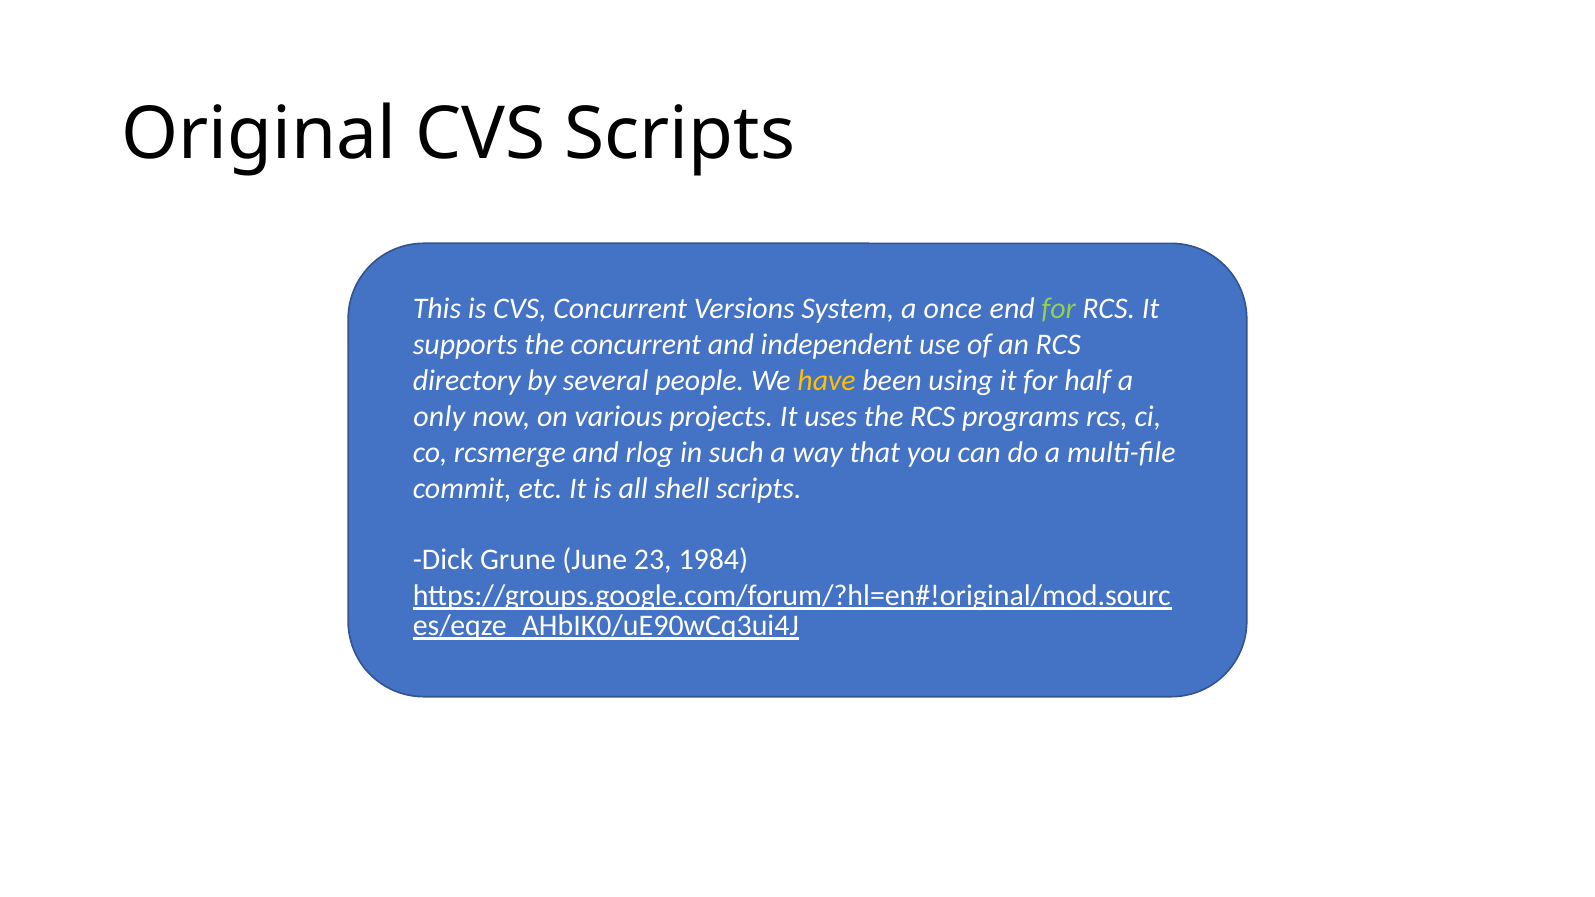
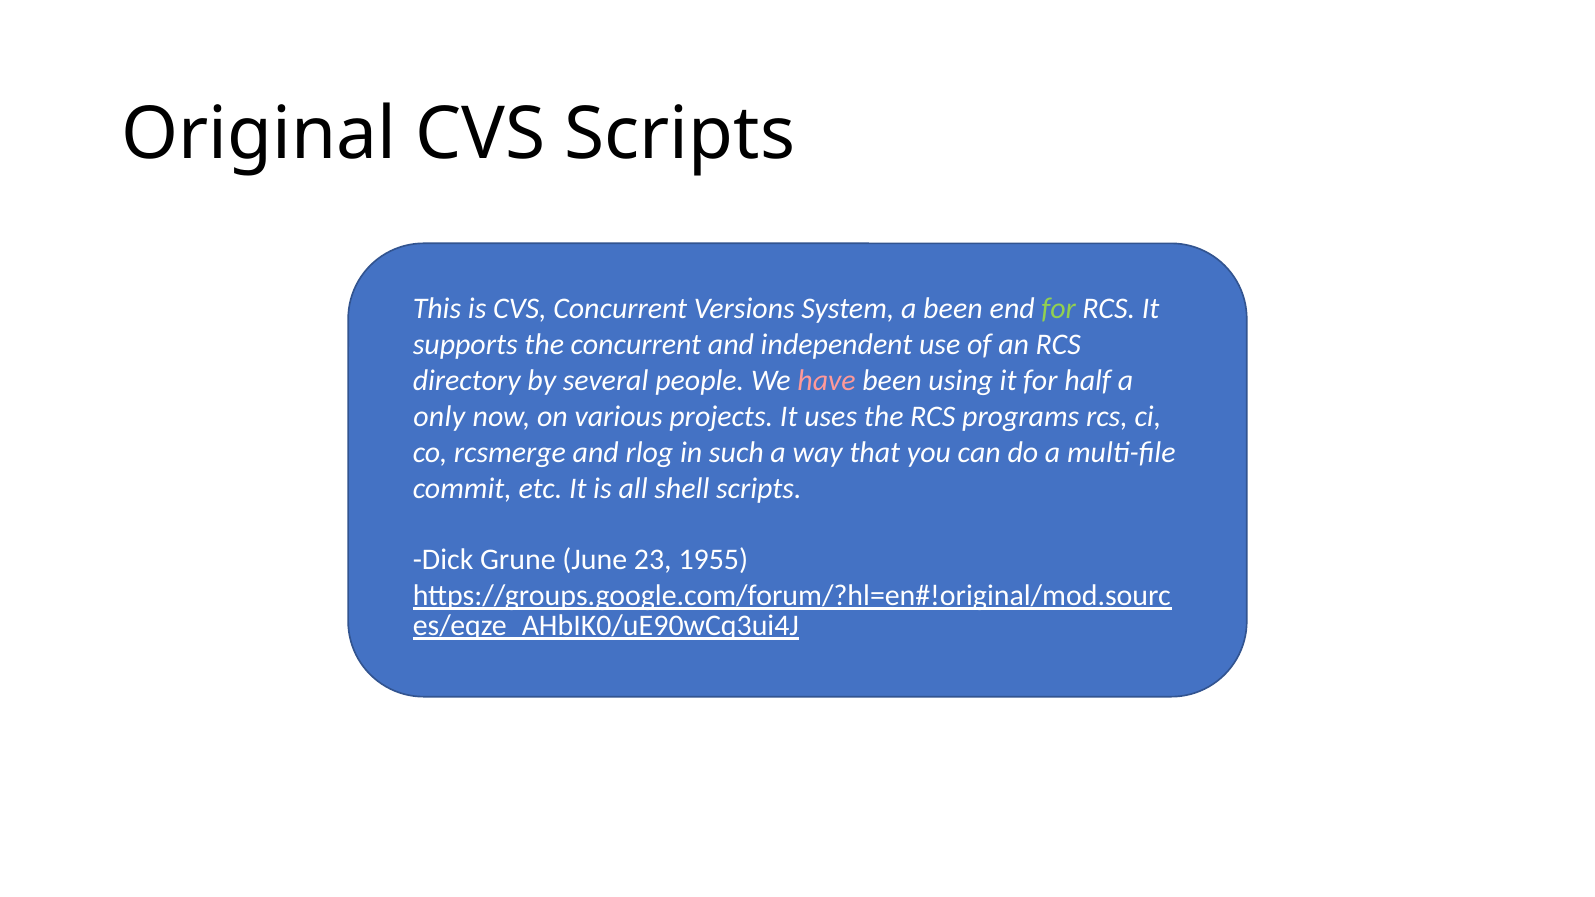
a once: once -> been
have colour: yellow -> pink
1984: 1984 -> 1955
